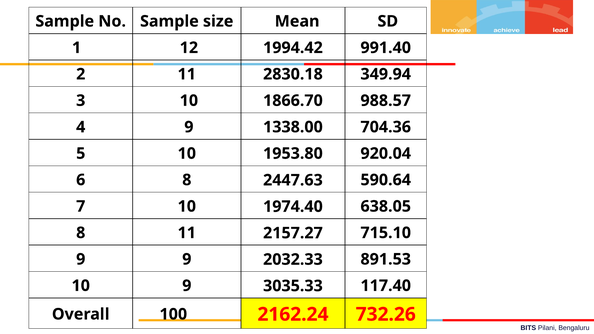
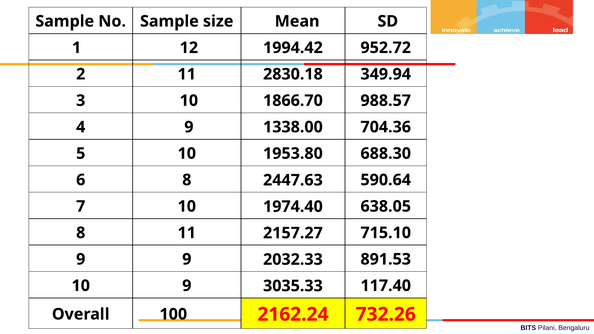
991.40: 991.40 -> 952.72
920.04: 920.04 -> 688.30
